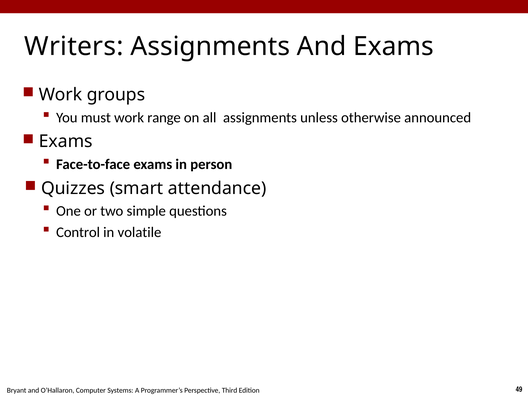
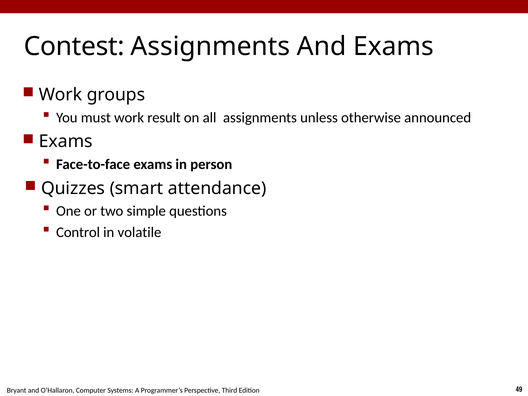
Writers: Writers -> Contest
range: range -> result
